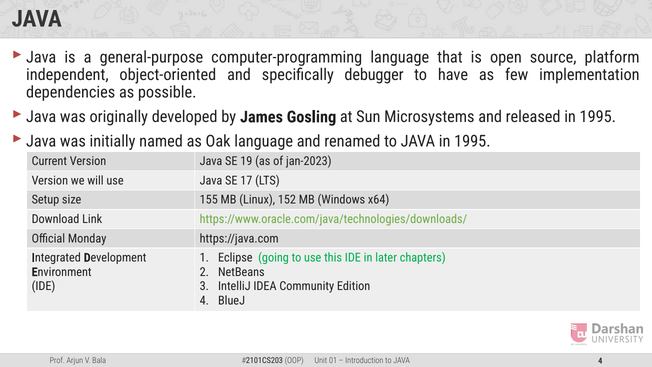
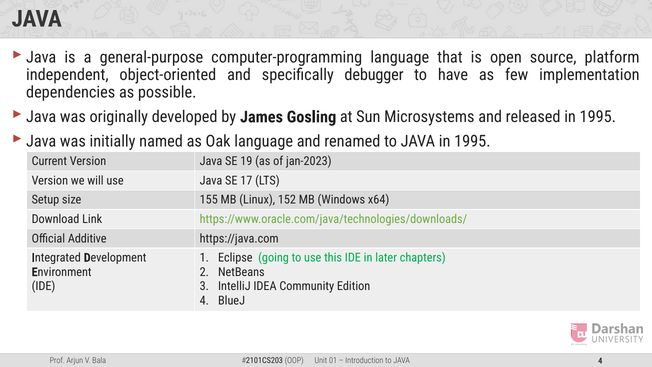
Monday: Monday -> Additive
